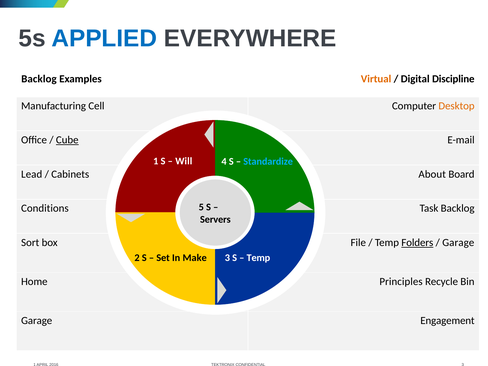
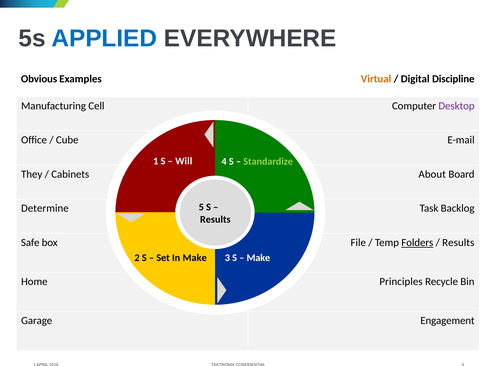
Backlog at (39, 79): Backlog -> Obvious
Desktop colour: orange -> purple
Cube underline: present -> none
Standardize colour: light blue -> light green
Lead: Lead -> They
Conditions: Conditions -> Determine
Servers at (215, 219): Servers -> Results
Sort: Sort -> Safe
Garage at (458, 243): Garage -> Results
Temp at (258, 258): Temp -> Make
